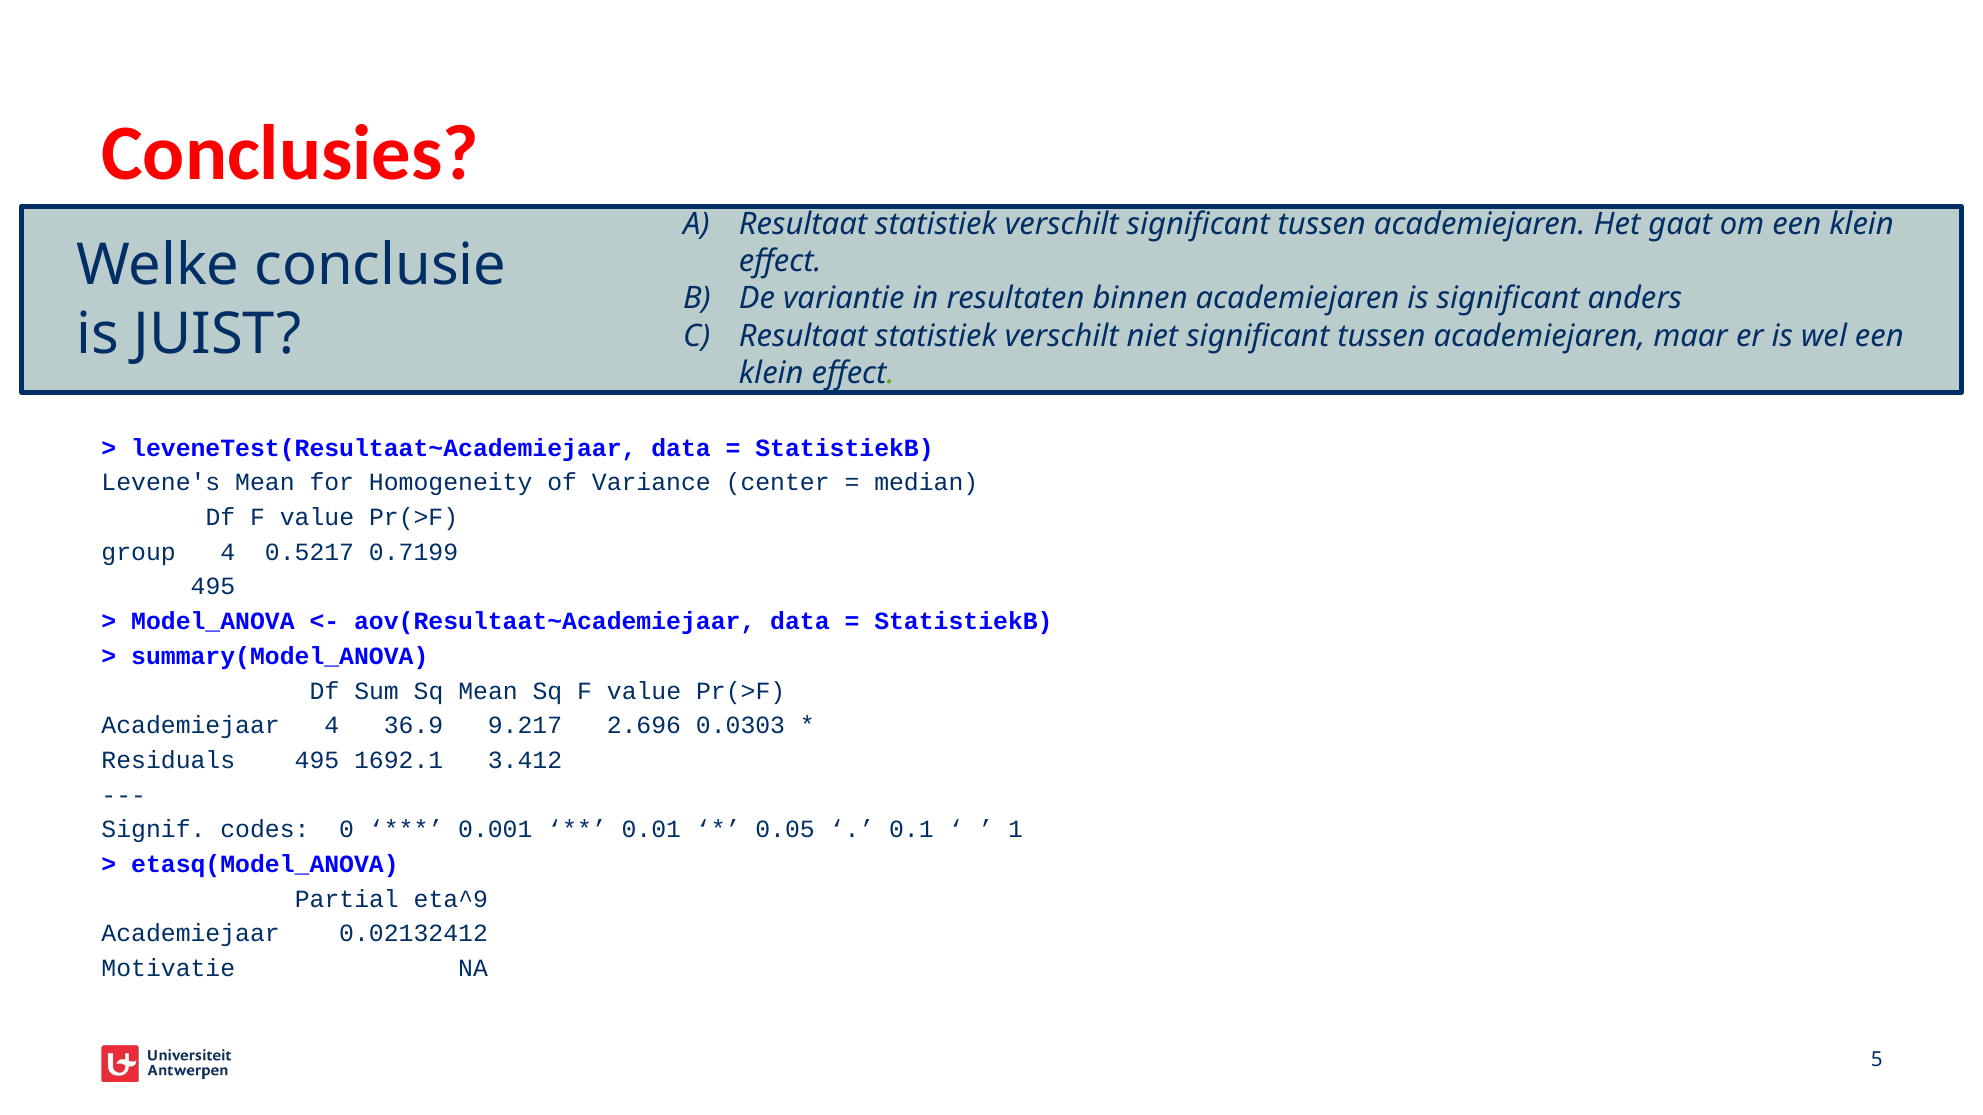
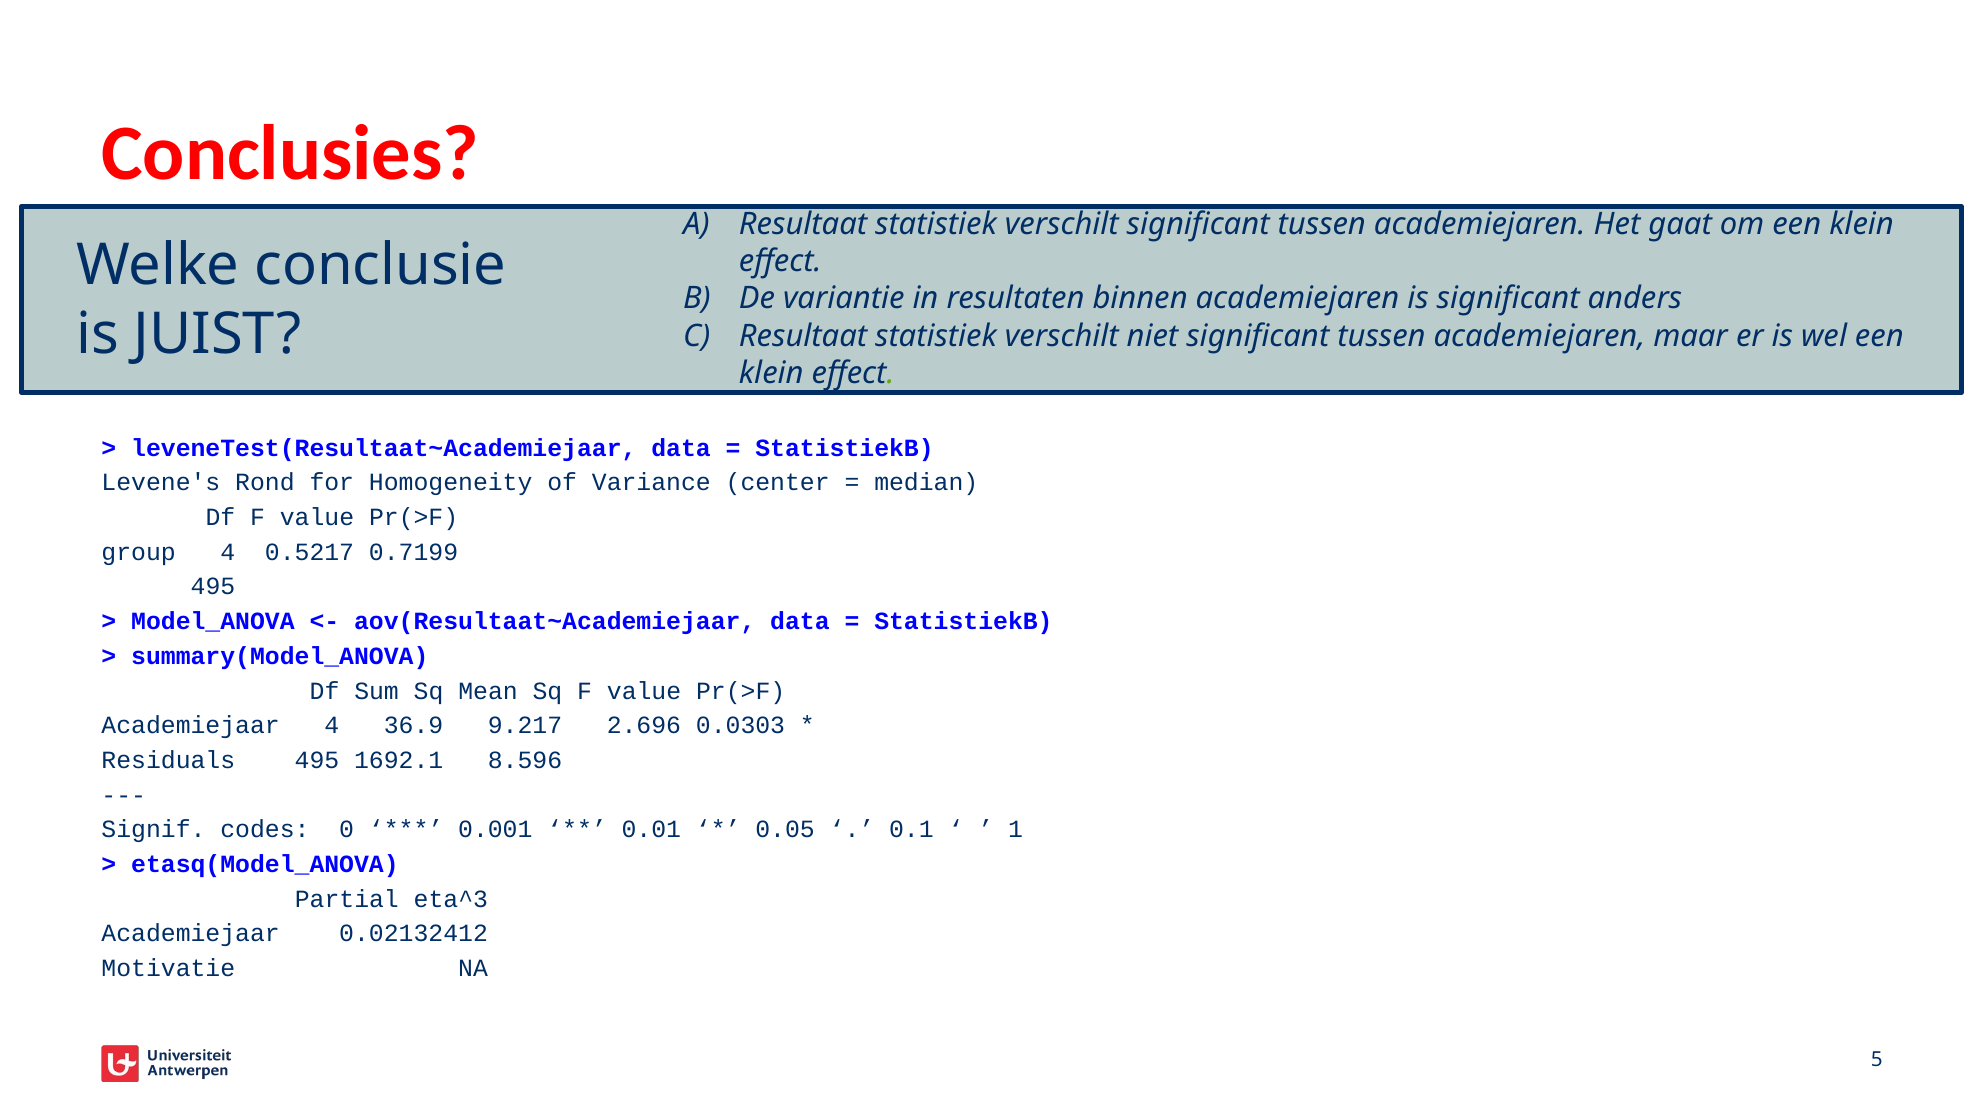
Levene's Mean: Mean -> Rond
3.412: 3.412 -> 8.596
eta^9: eta^9 -> eta^3
